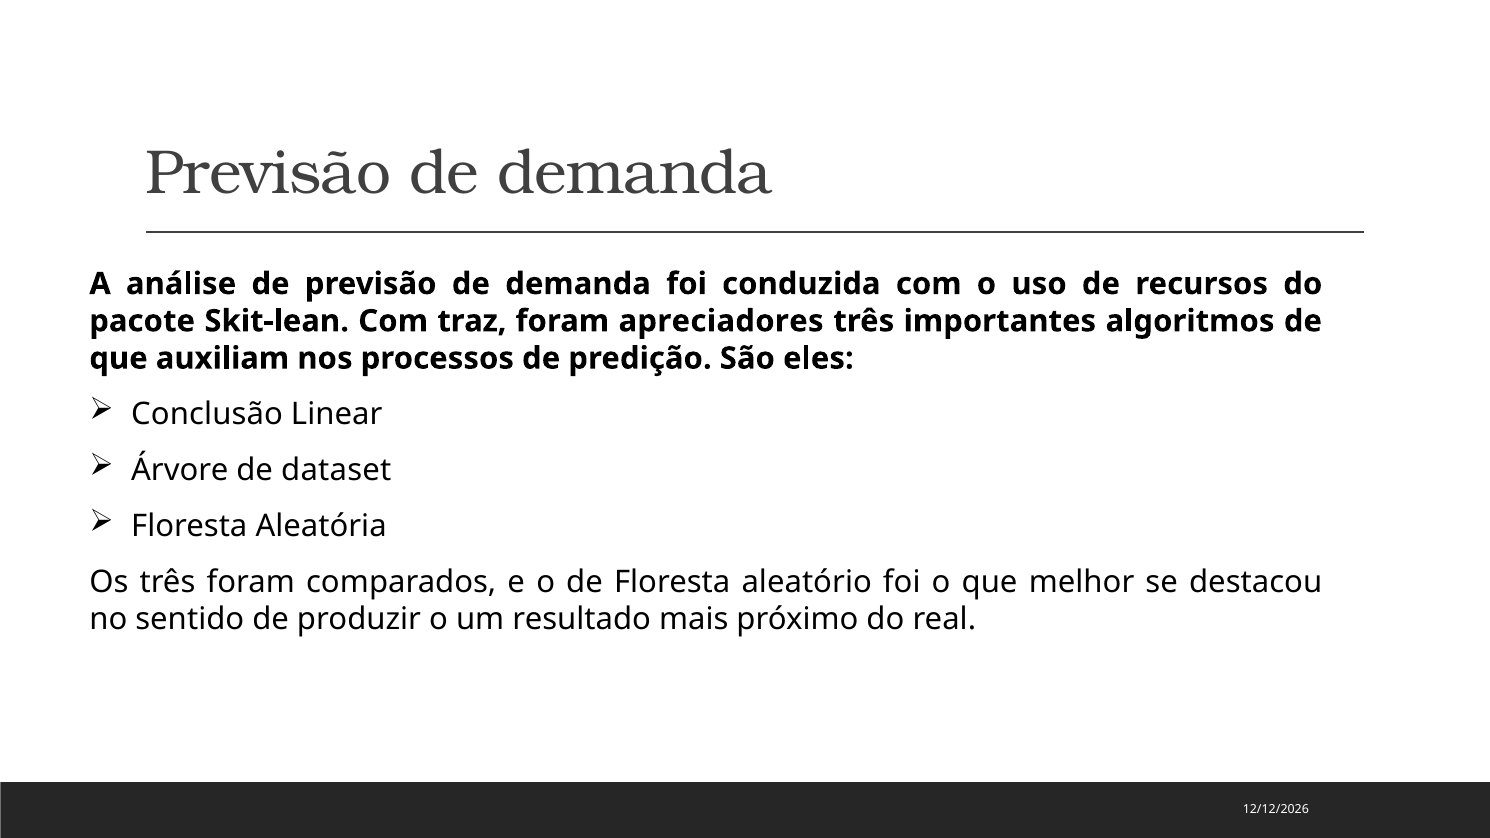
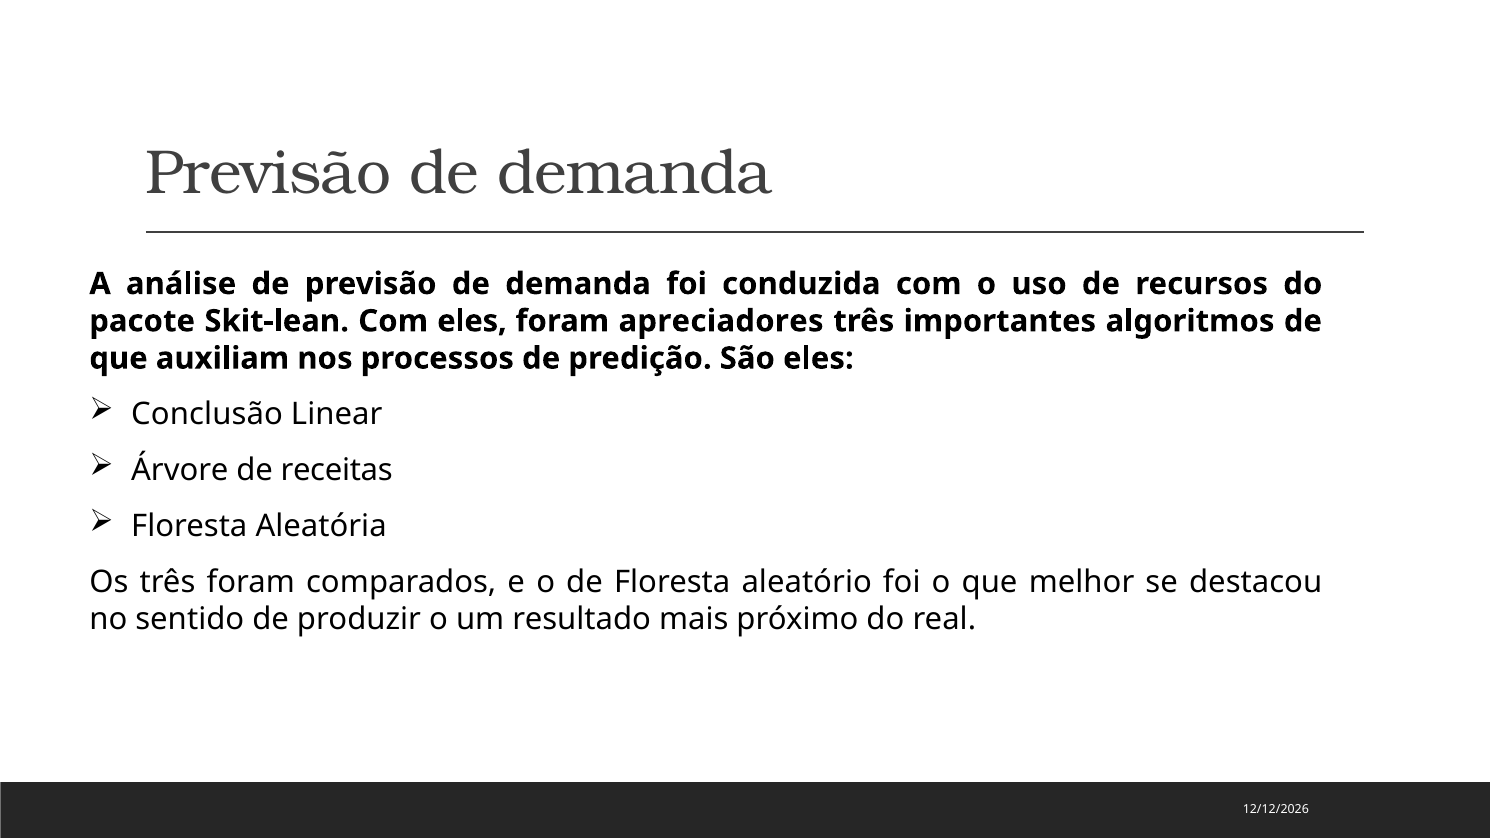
Com traz: traz -> eles
dataset: dataset -> receitas
